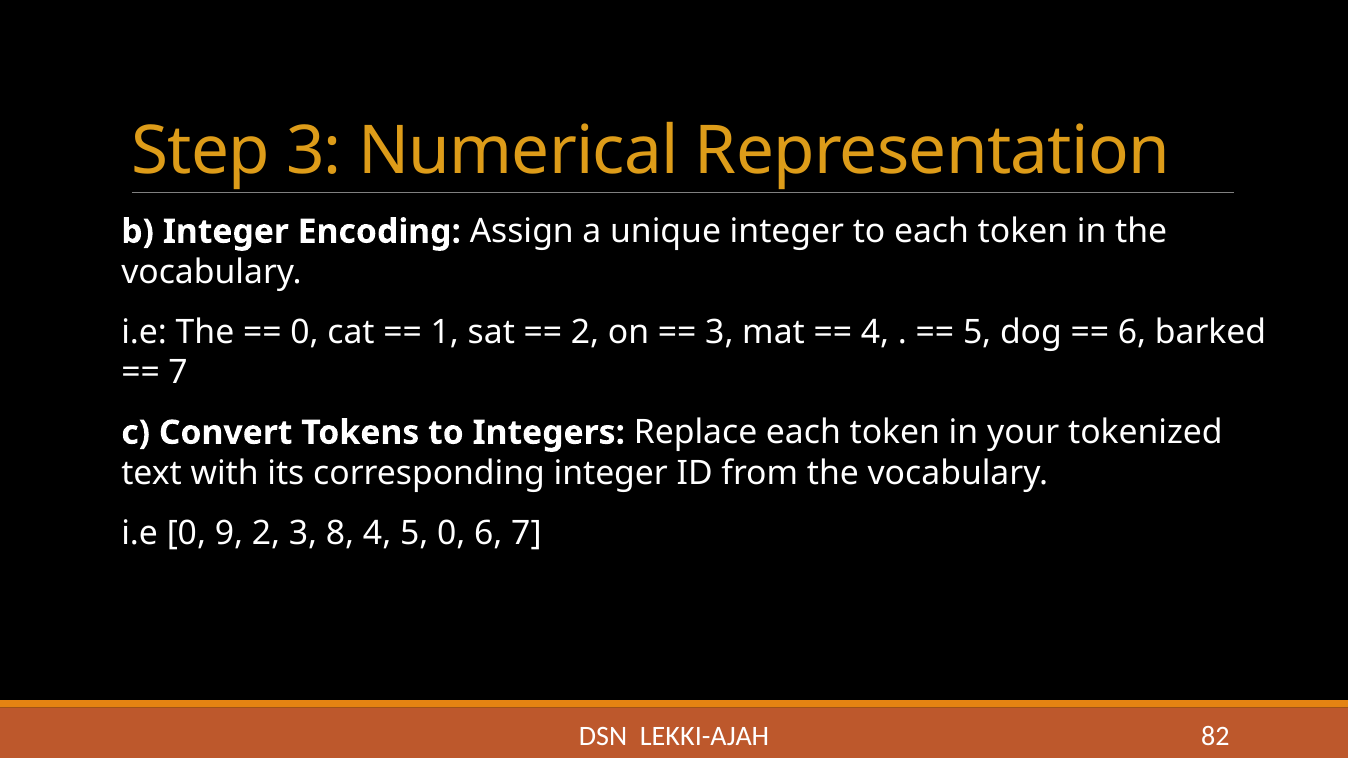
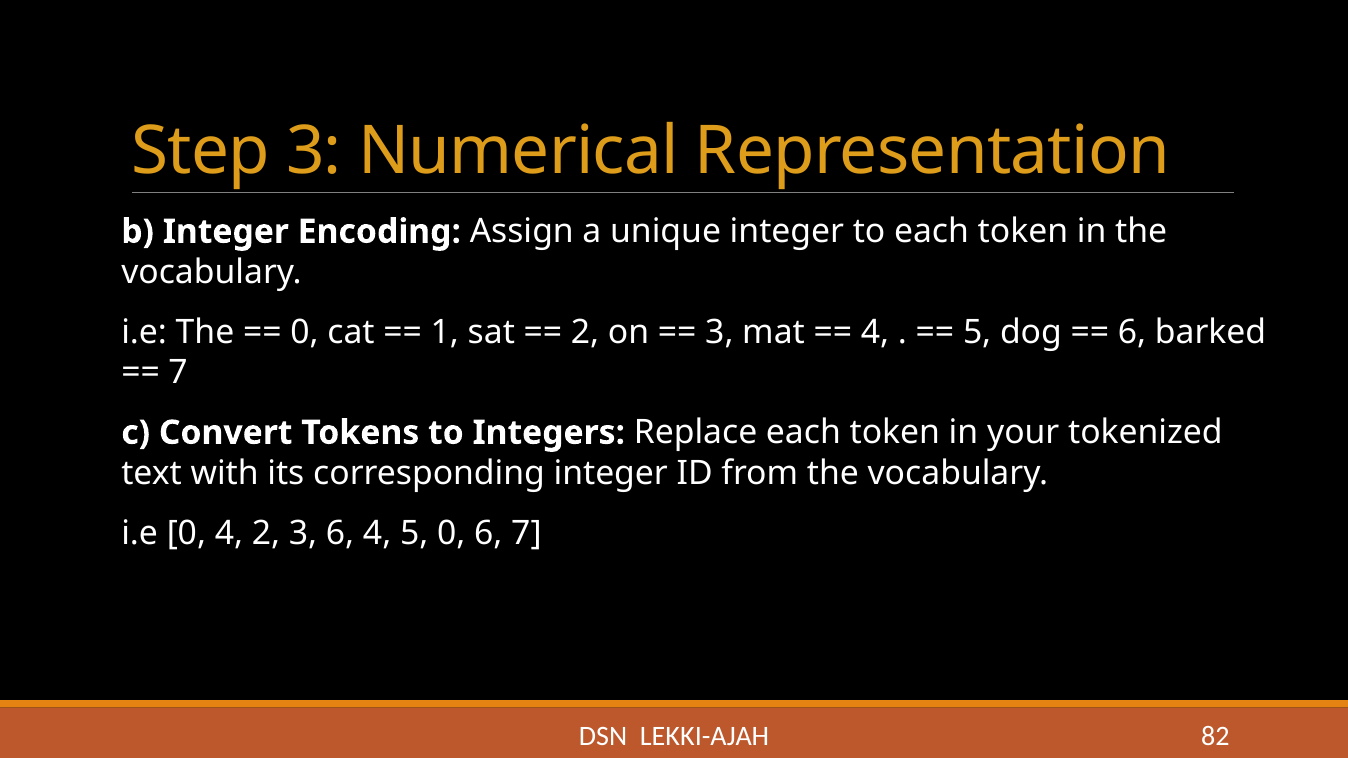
0 9: 9 -> 4
3 8: 8 -> 6
